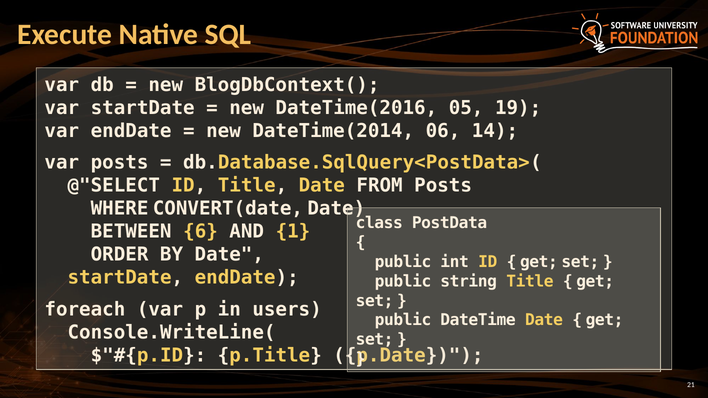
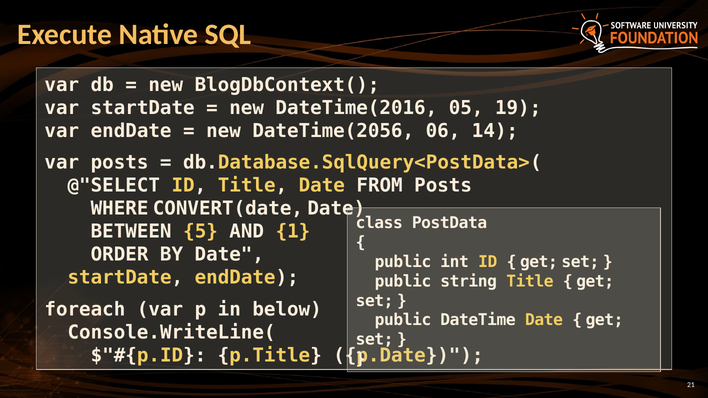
DateTime(2014: DateTime(2014 -> DateTime(2056
6: 6 -> 5
users: users -> below
